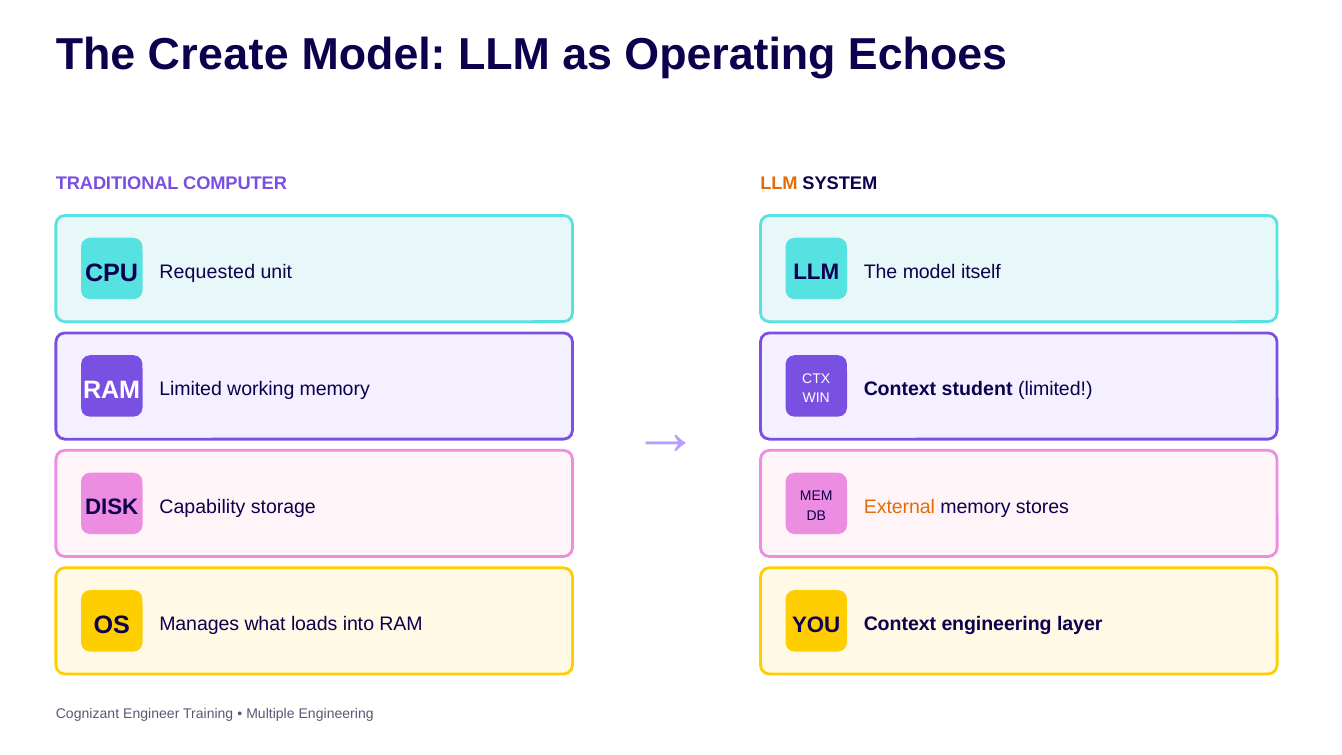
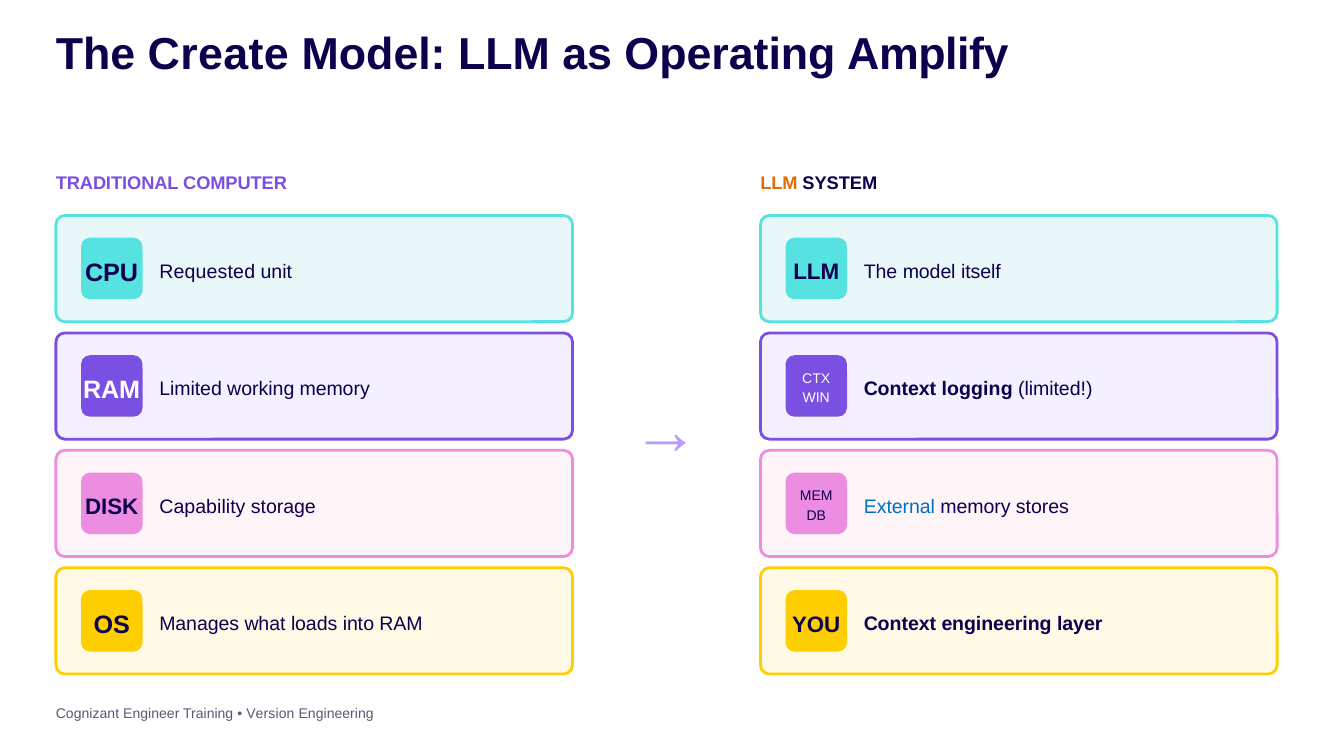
Echoes: Echoes -> Amplify
student: student -> logging
External colour: orange -> blue
Multiple: Multiple -> Version
